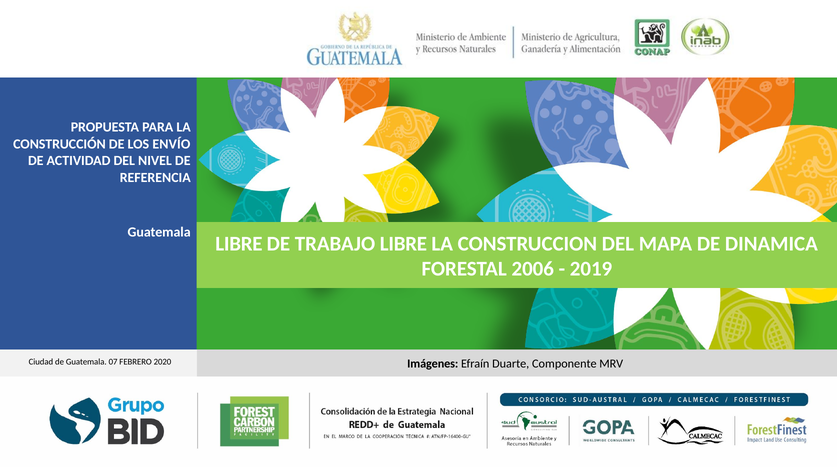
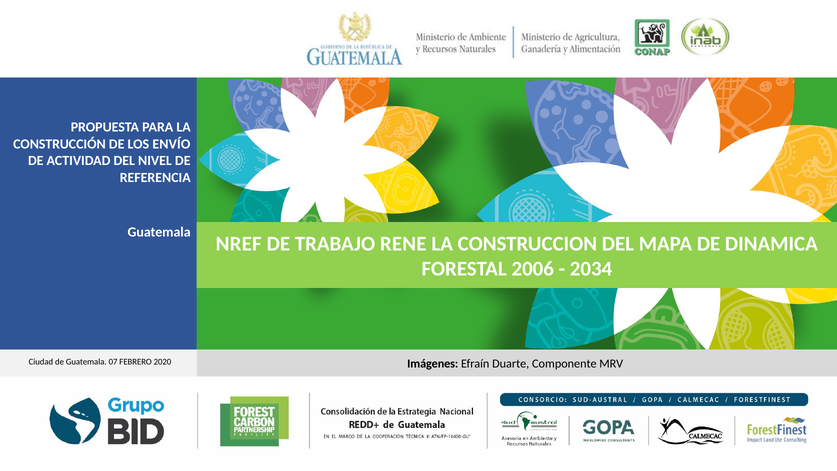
LIBRE at (239, 244): LIBRE -> NREF
TRABAJO LIBRE: LIBRE -> RENE
2019: 2019 -> 2034
